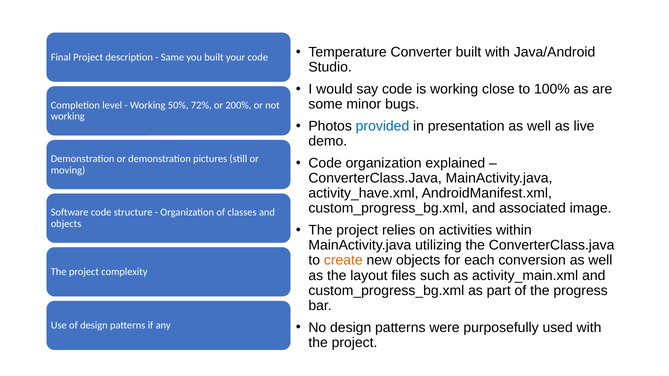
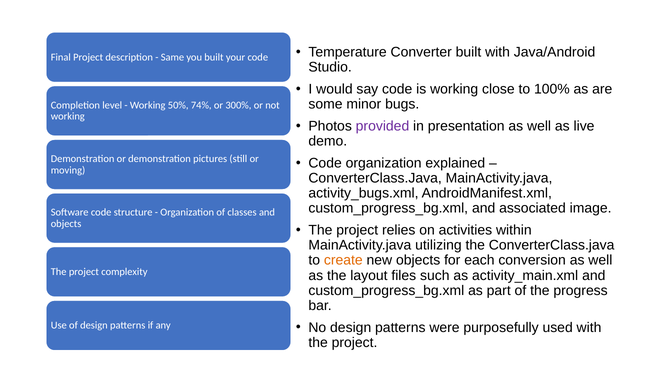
72%: 72% -> 74%
200%: 200% -> 300%
provided colour: blue -> purple
activity_have.xml: activity_have.xml -> activity_bugs.xml
